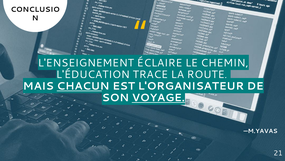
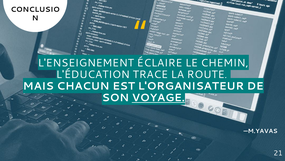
CHACUN underline: present -> none
